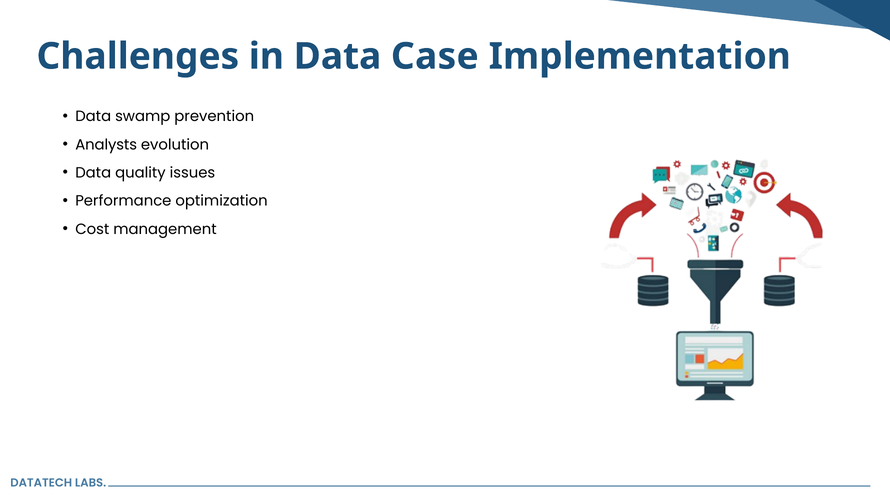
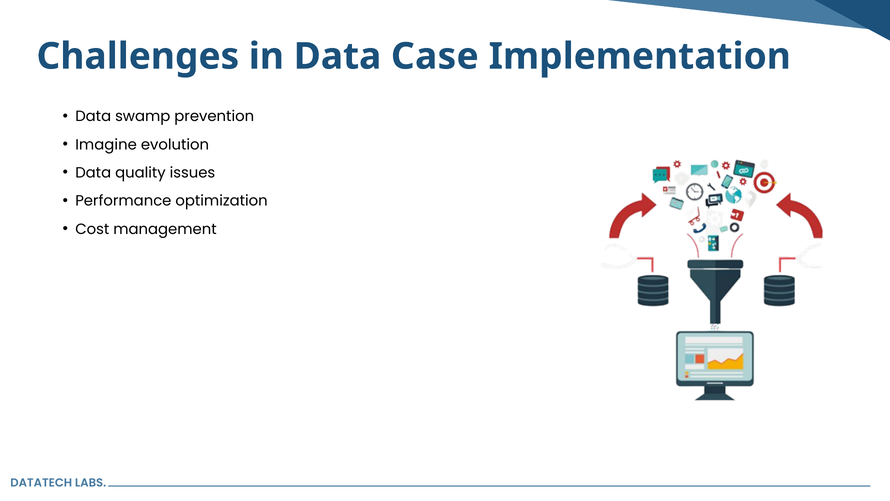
Analysts: Analysts -> Imagine
